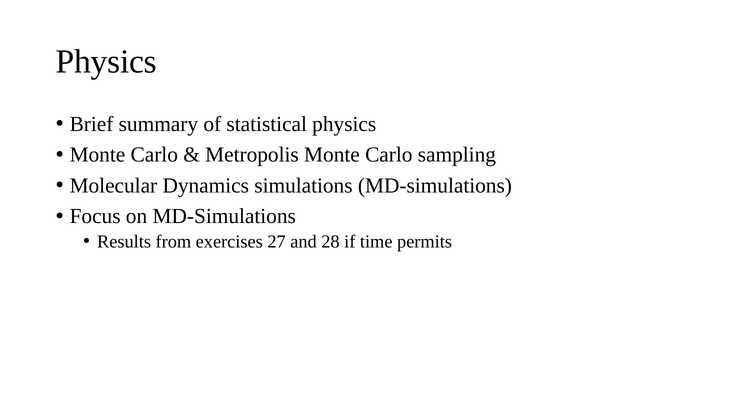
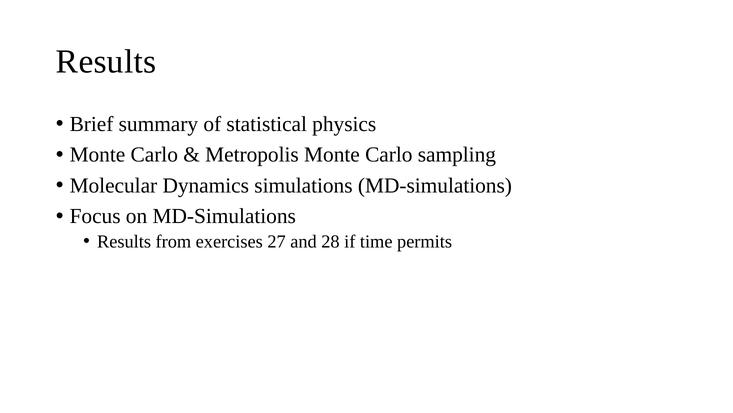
Physics at (106, 62): Physics -> Results
